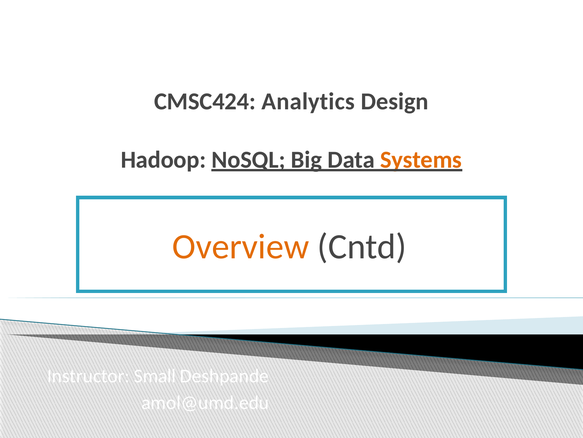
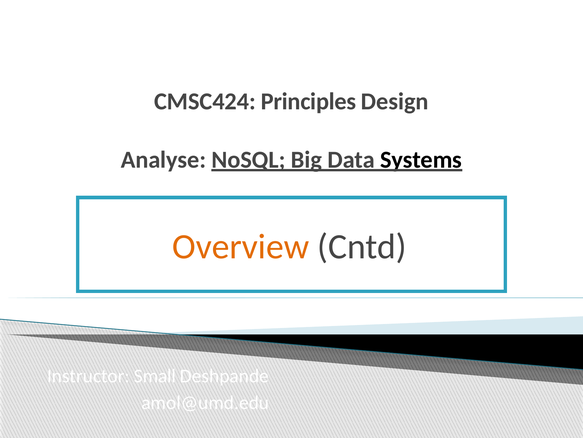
Analytics: Analytics -> Principles
Hadoop: Hadoop -> Analyse
Systems colour: orange -> black
